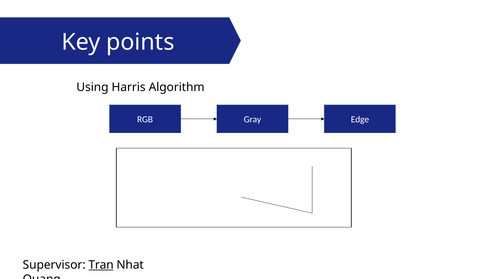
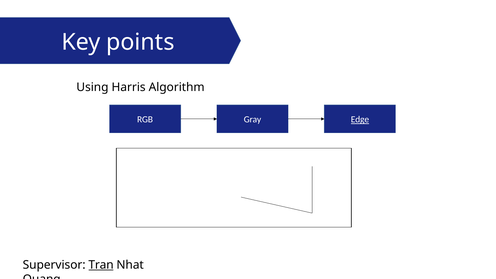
Edge underline: none -> present
